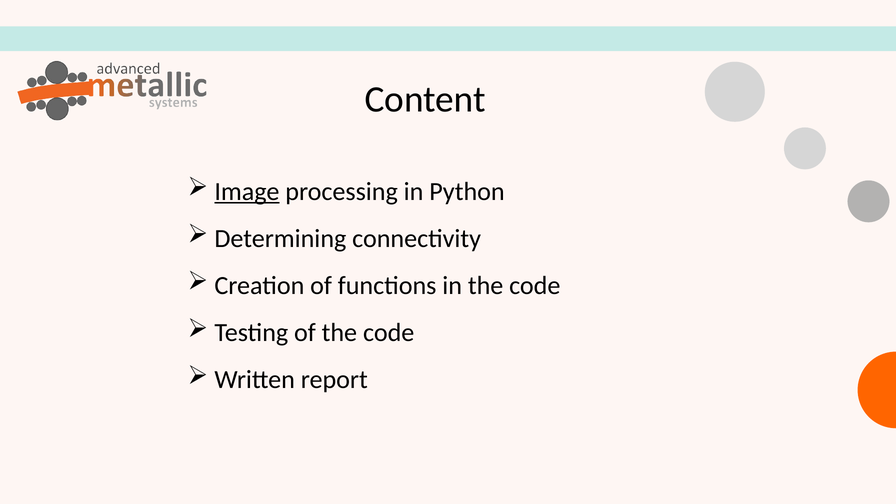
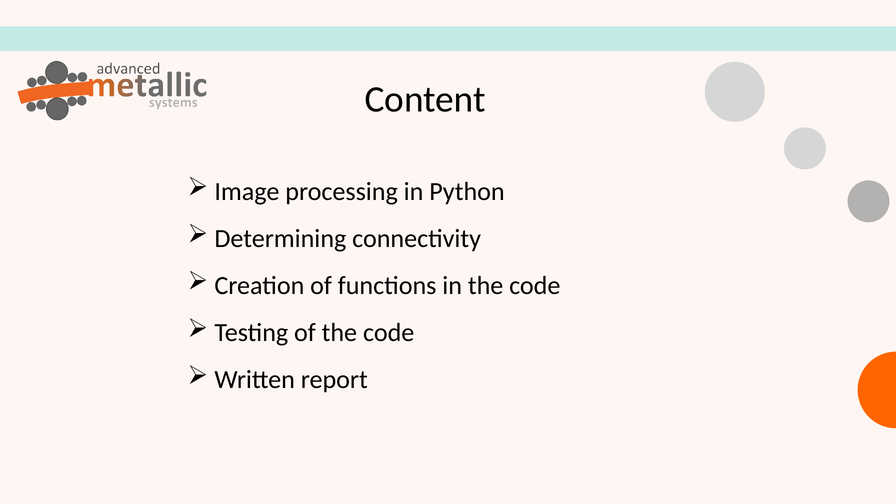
Image underline: present -> none
